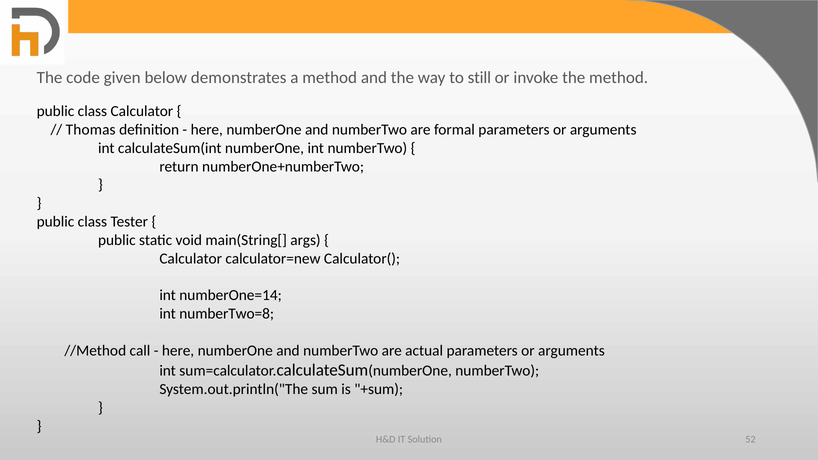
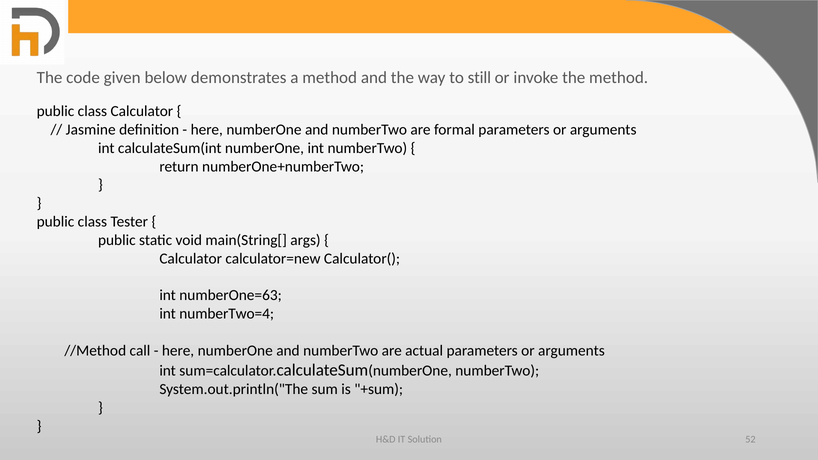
Thomas: Thomas -> Jasmine
numberOne=14: numberOne=14 -> numberOne=63
numberTwo=8: numberTwo=8 -> numberTwo=4
